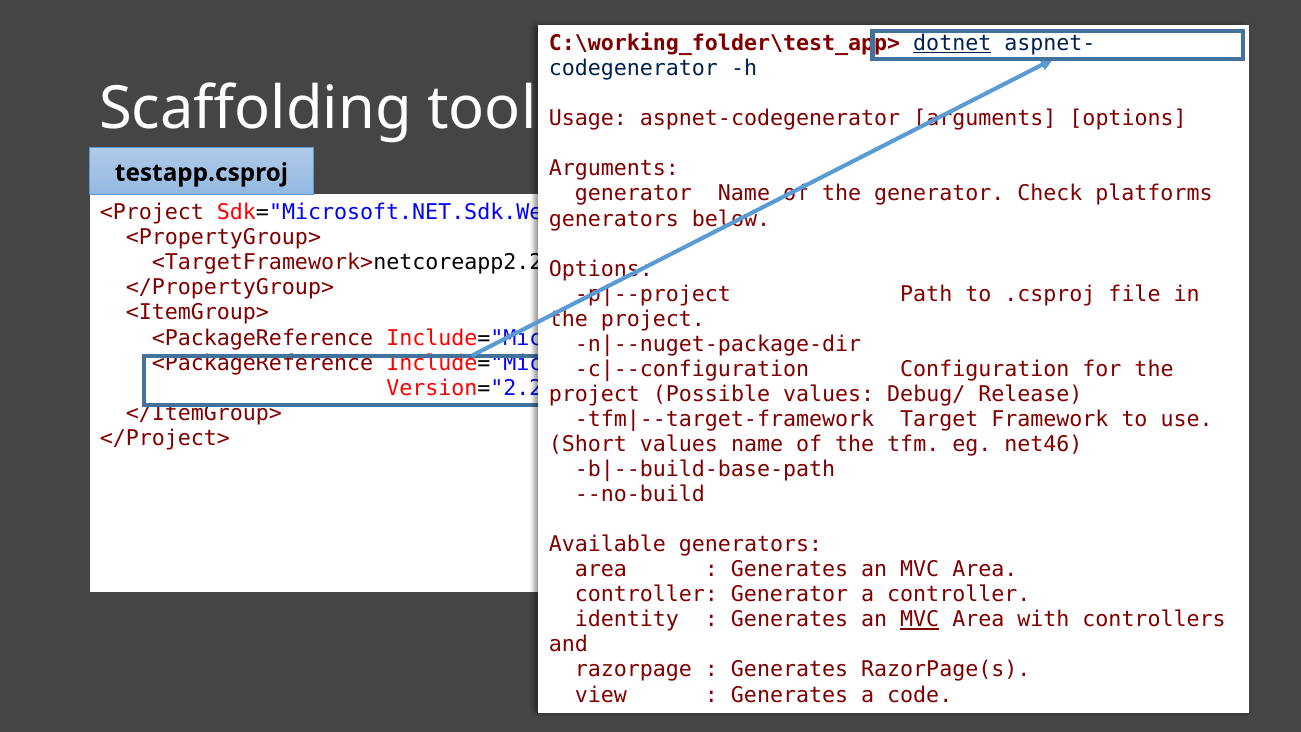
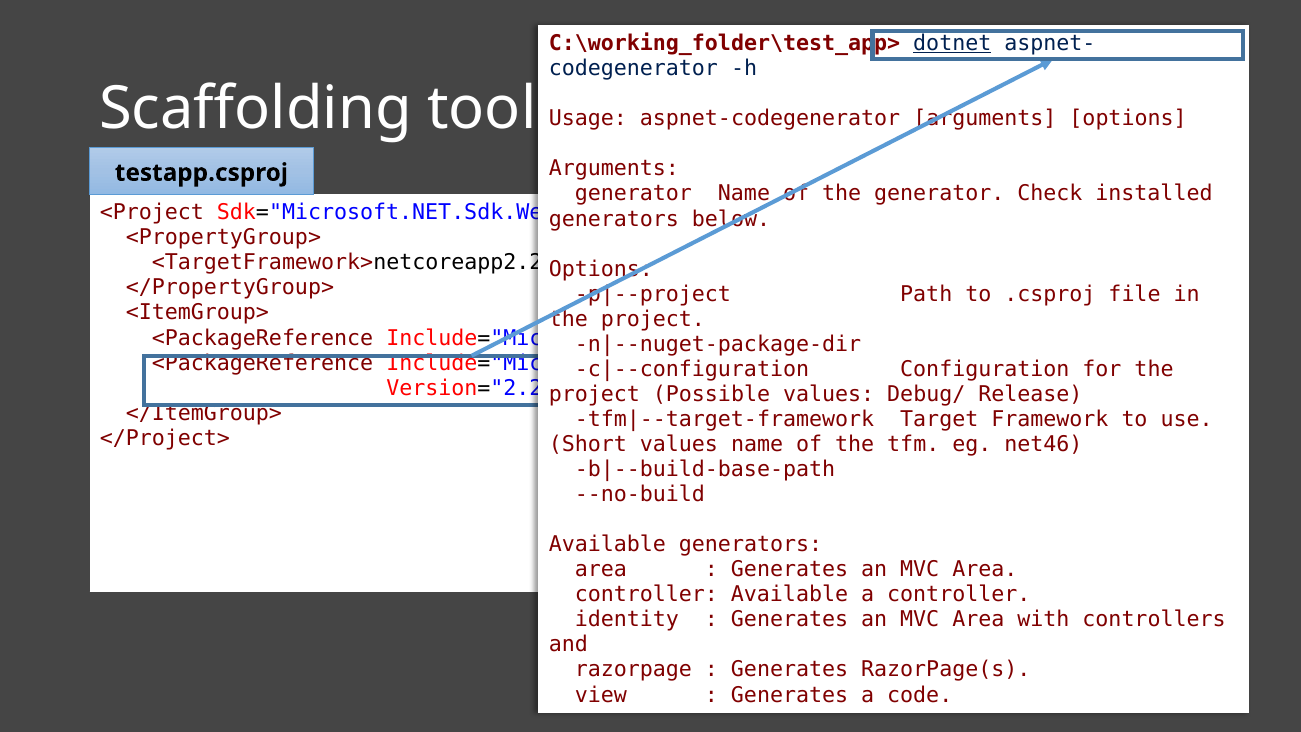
platforms: platforms -> installed
controller Generator: Generator -> Available
MVC at (920, 620) underline: present -> none
